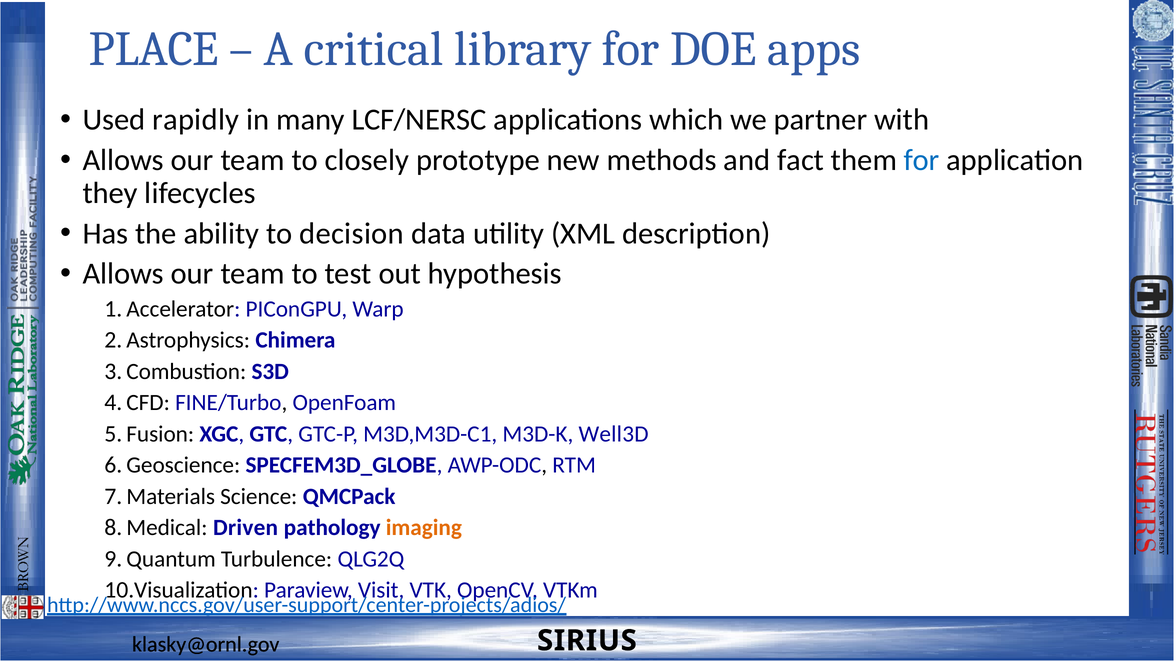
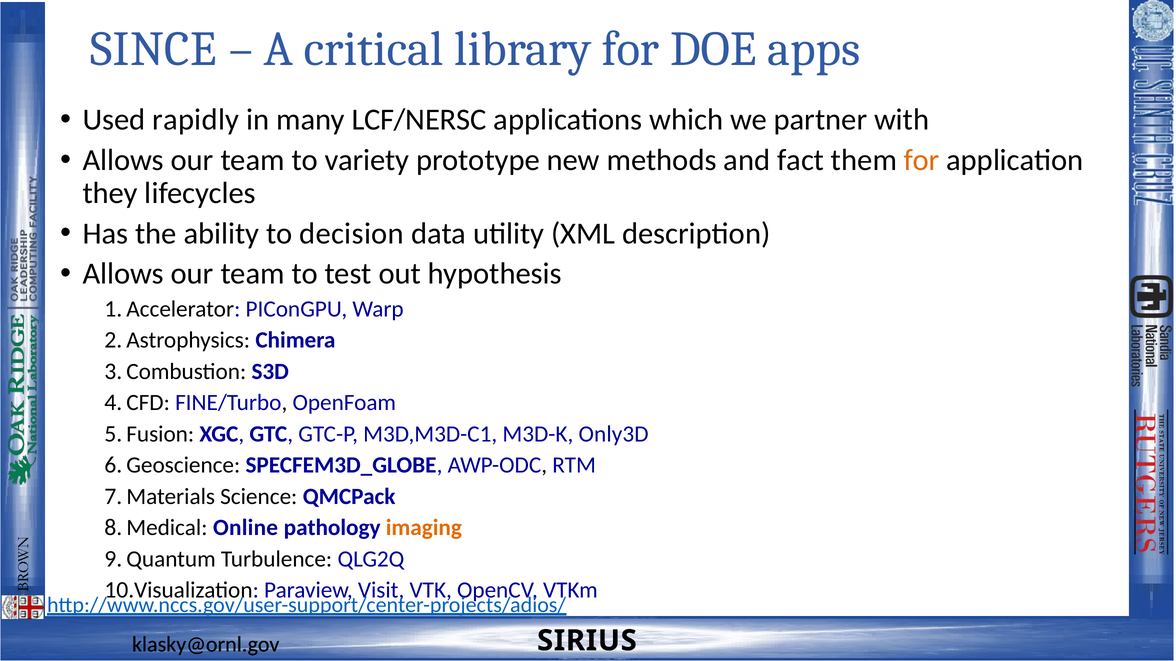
PLACE: PLACE -> SINCE
closely: closely -> variety
for at (922, 160) colour: blue -> orange
Well3D: Well3D -> Only3D
Driven: Driven -> Online
